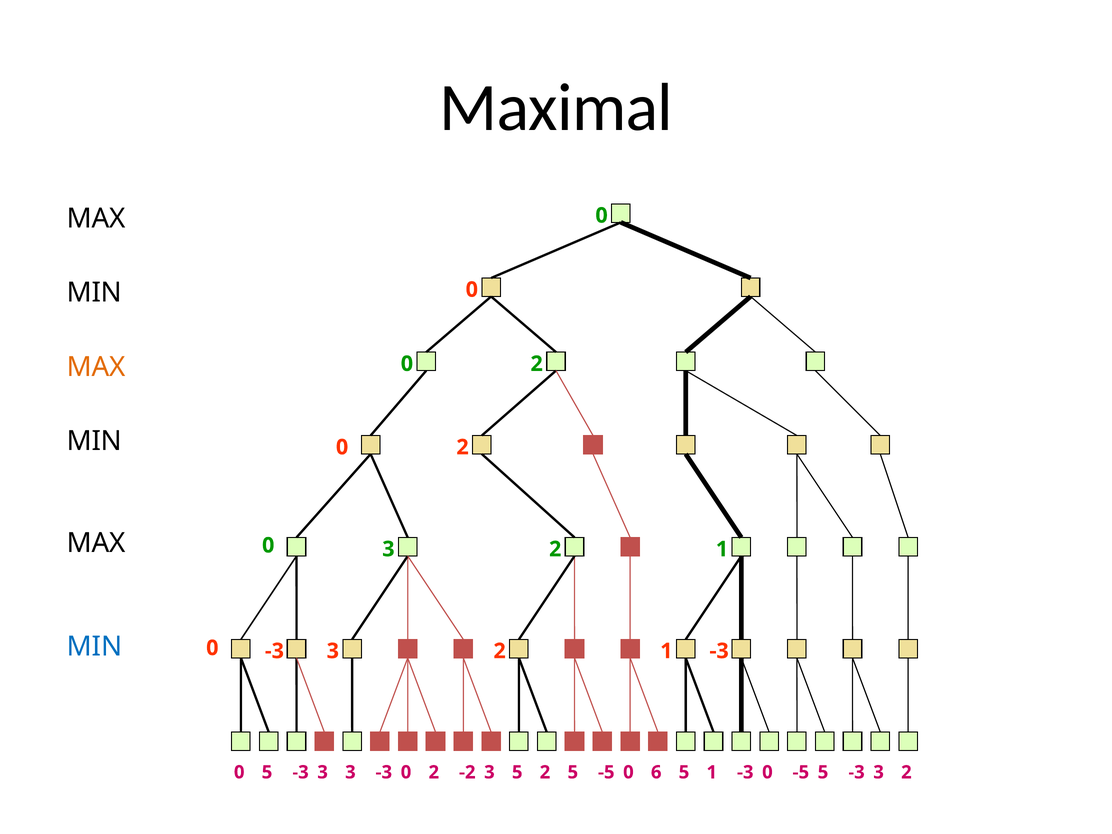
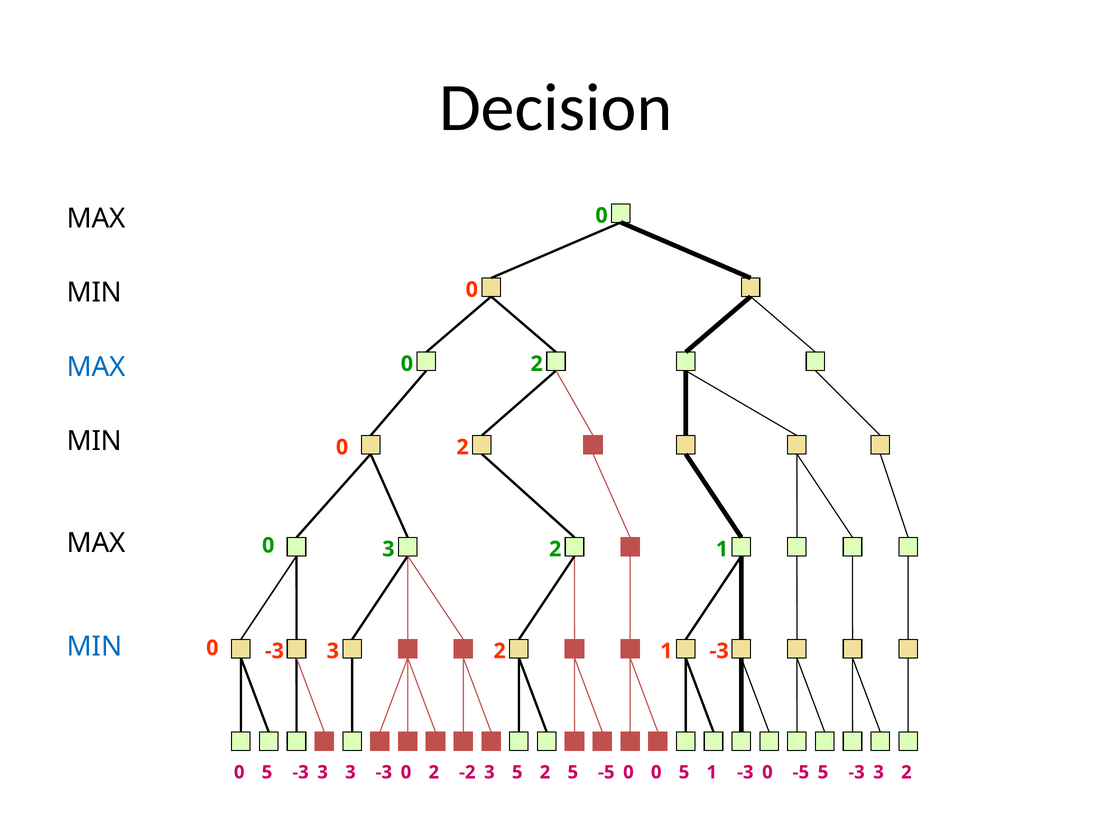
Maximal: Maximal -> Decision
MAX at (96, 367) colour: orange -> blue
6 at (656, 772): 6 -> 0
